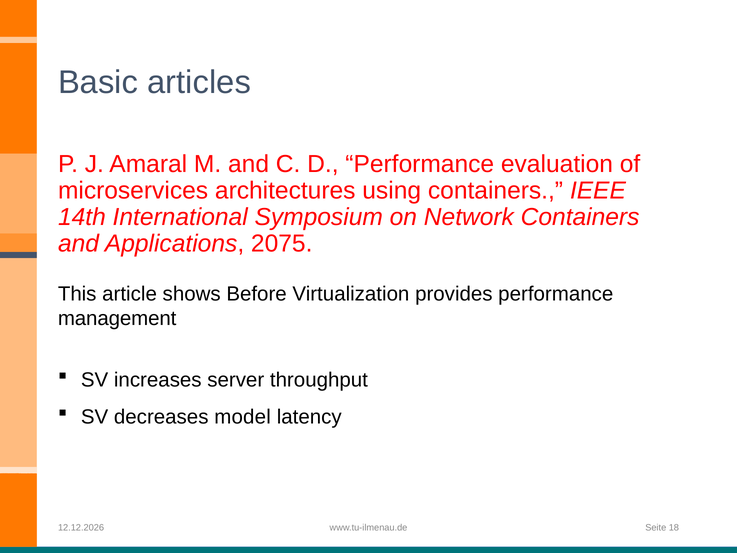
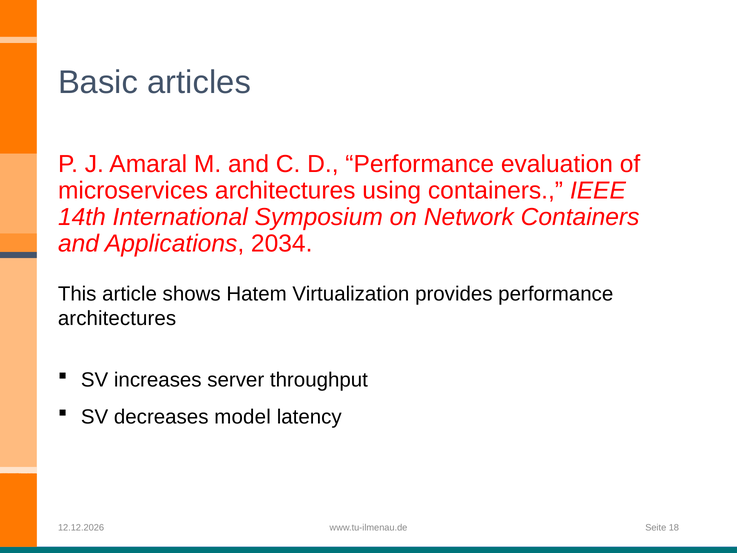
2075: 2075 -> 2034
Before: Before -> Hatem
management at (117, 318): management -> architectures
